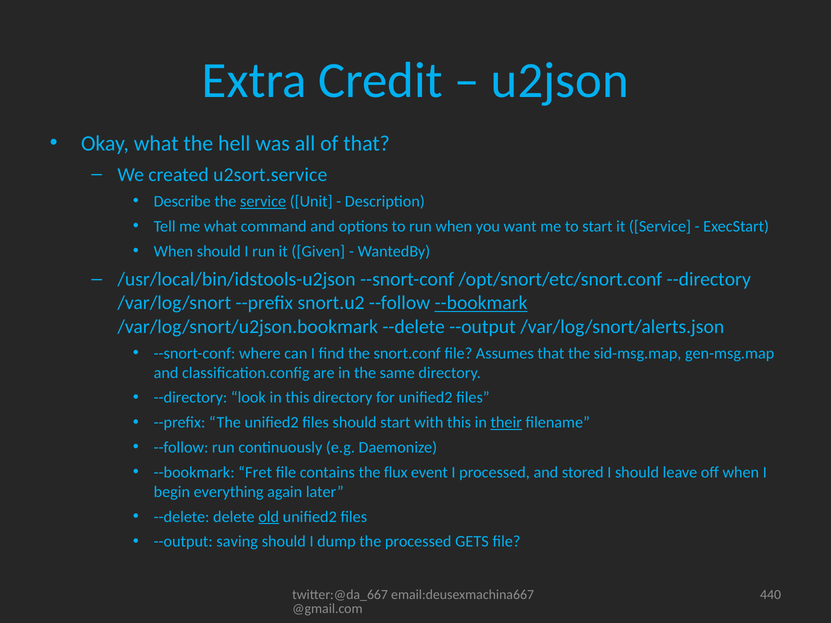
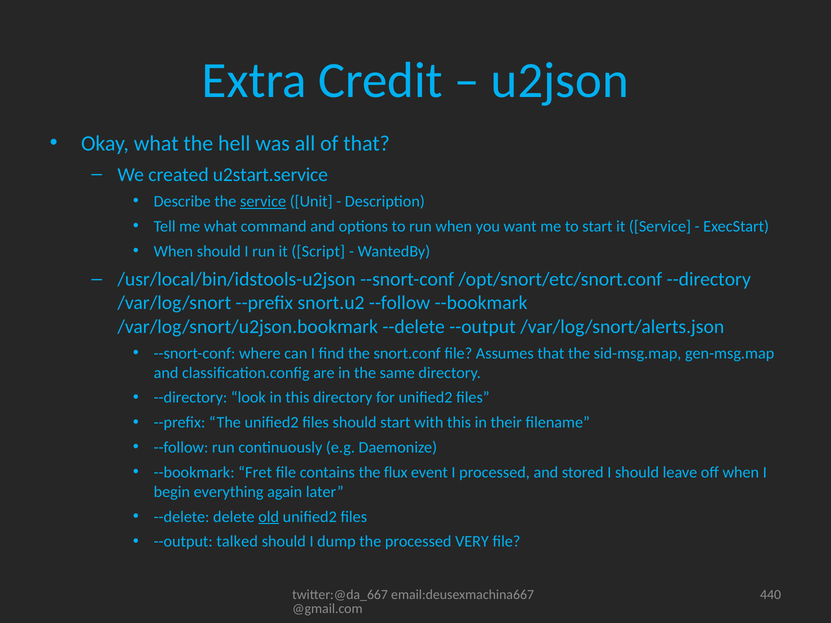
u2sort.service: u2sort.service -> u2start.service
Given: Given -> Script
--bookmark at (481, 303) underline: present -> none
their underline: present -> none
saving: saving -> talked
GETS: GETS -> VERY
